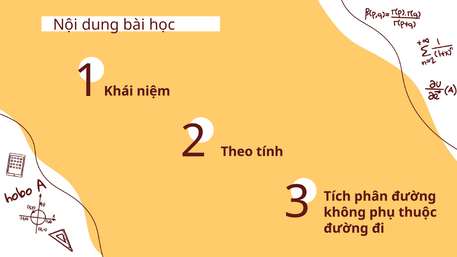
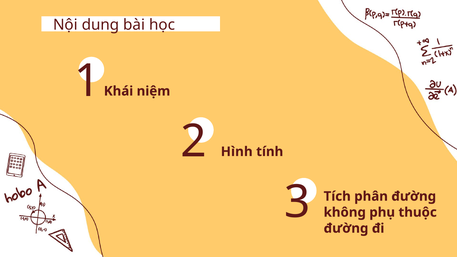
Theo: Theo -> Hình
